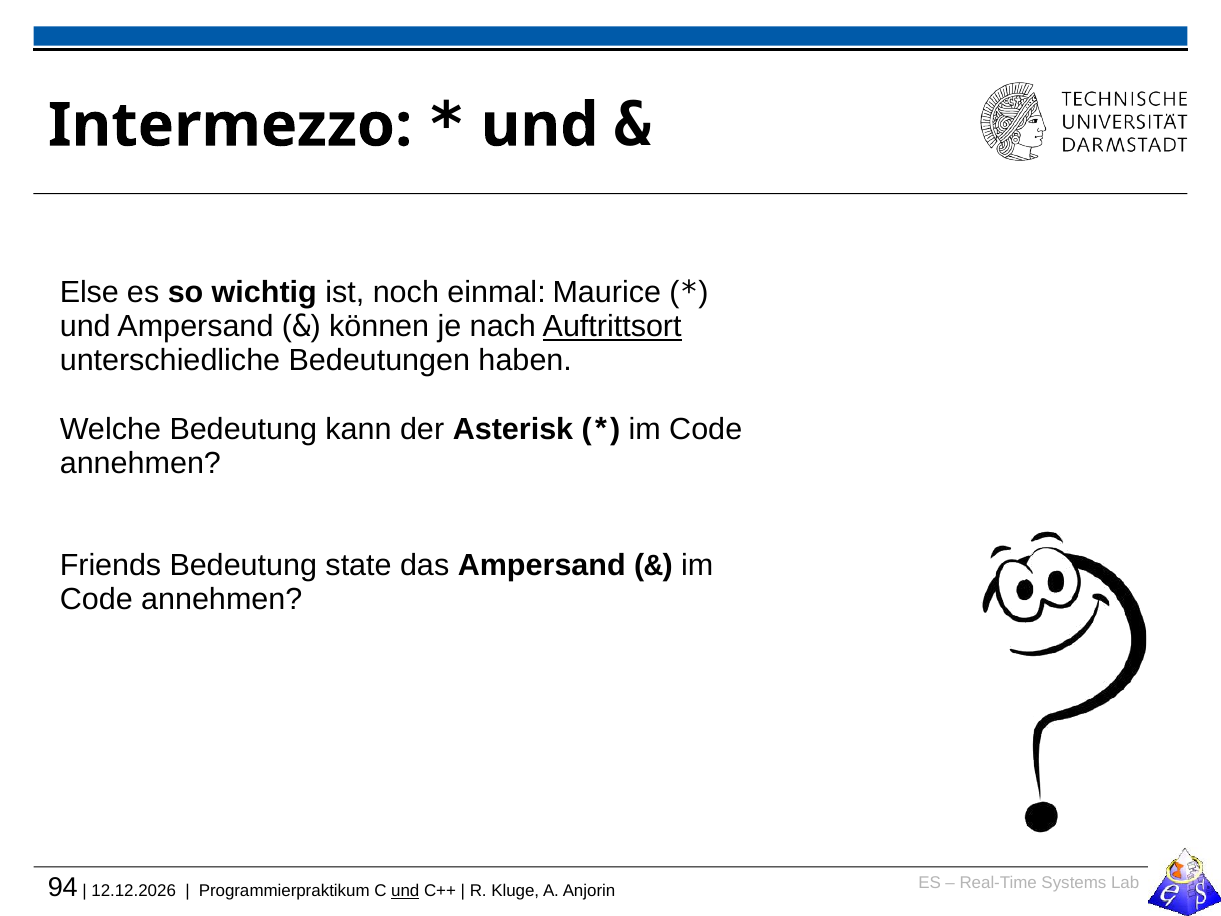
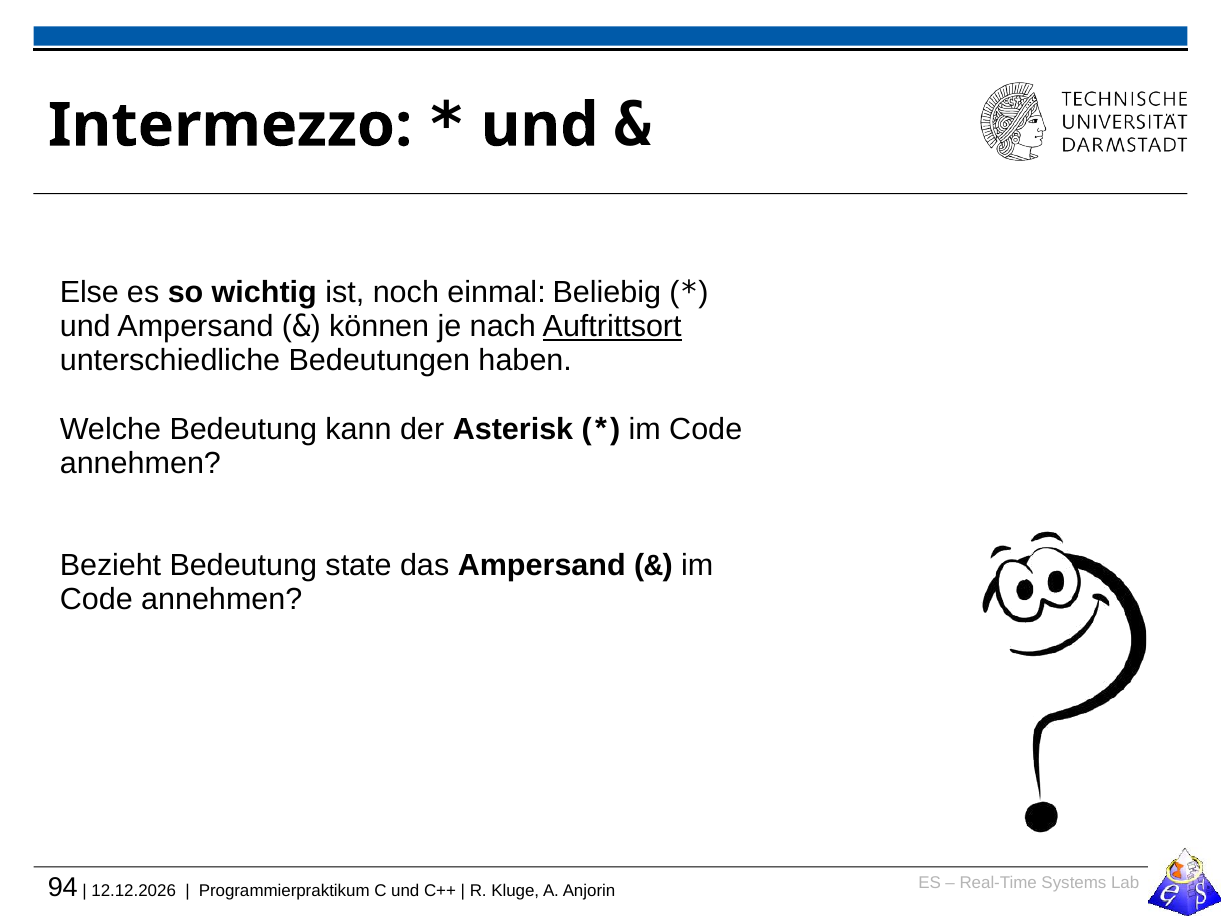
Maurice: Maurice -> Beliebig
Friends: Friends -> Bezieht
und at (405, 891) underline: present -> none
